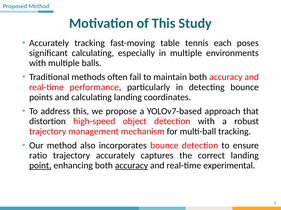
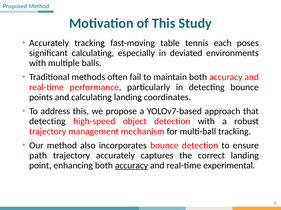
in multiple: multiple -> deviated
distortion at (47, 122): distortion -> detecting
ratio: ratio -> path
point underline: present -> none
